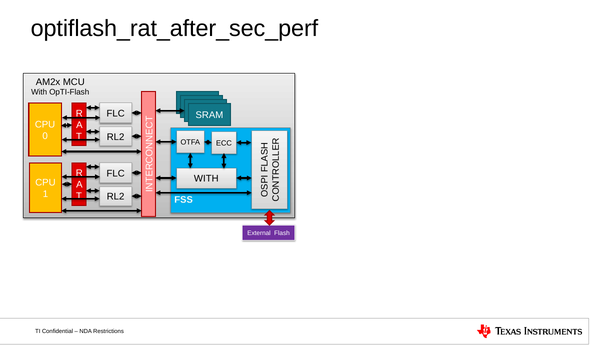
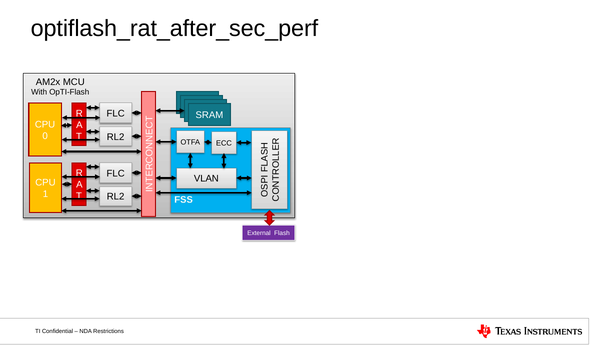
WITH at (206, 179): WITH -> VLAN
